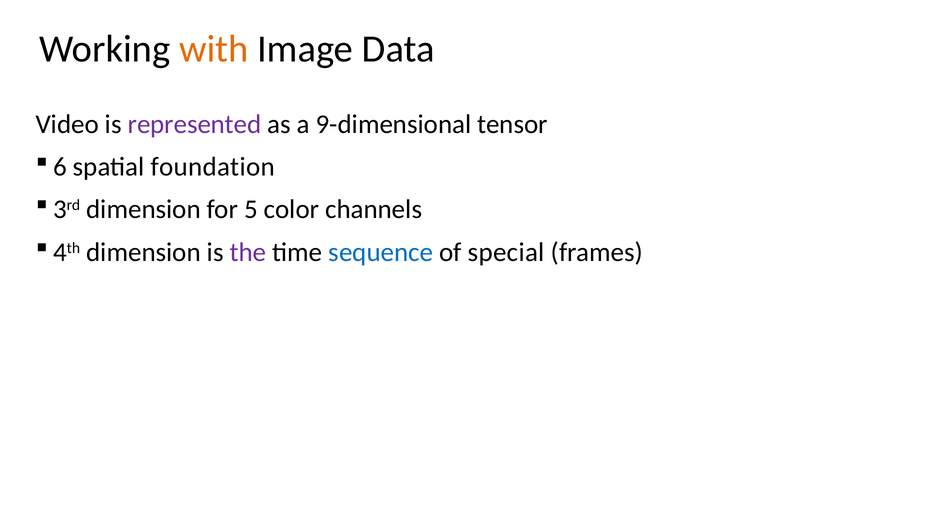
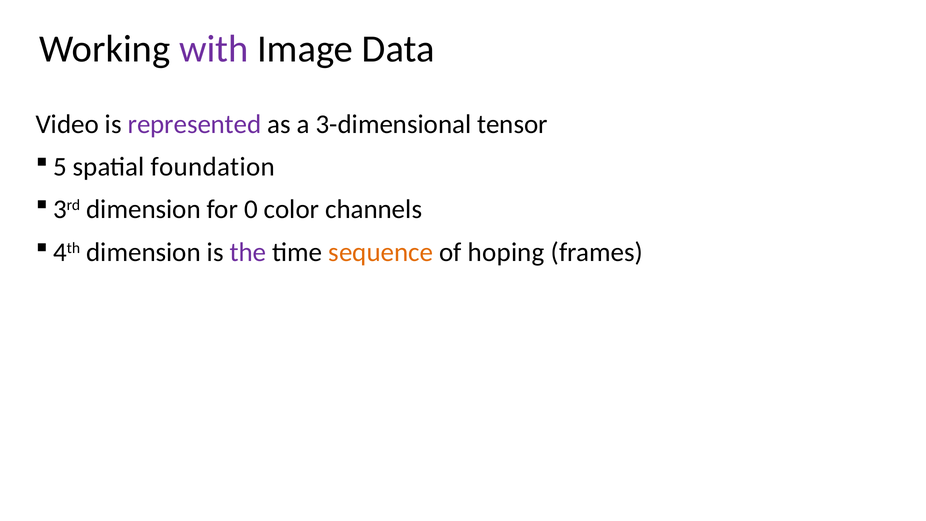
with colour: orange -> purple
9-dimensional: 9-dimensional -> 3-dimensional
6: 6 -> 5
5: 5 -> 0
sequence colour: blue -> orange
special: special -> hoping
